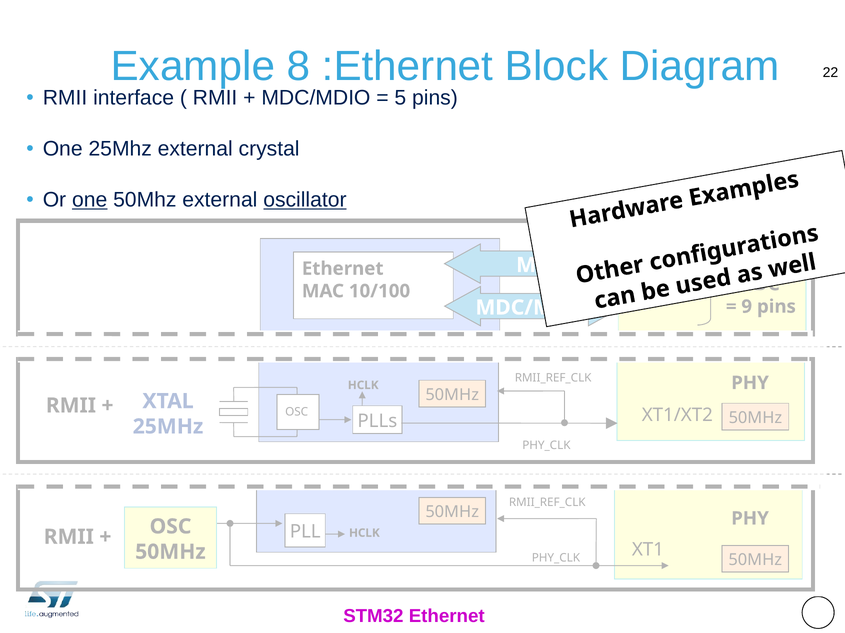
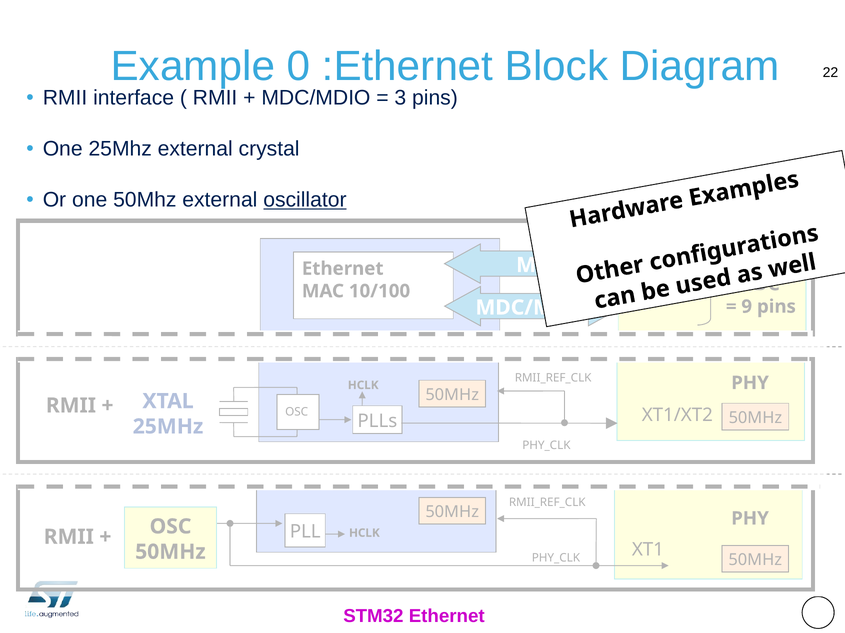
8: 8 -> 0
5: 5 -> 3
one at (90, 200) underline: present -> none
